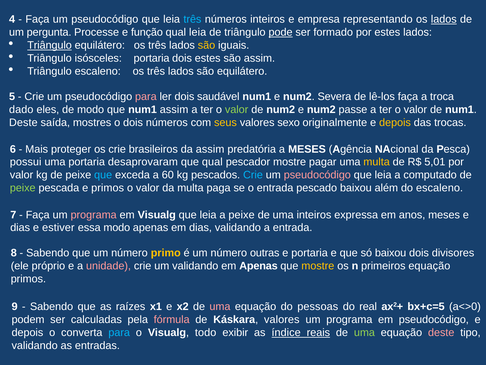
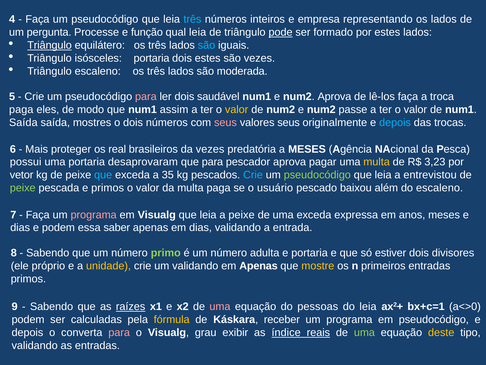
lados at (444, 19) underline: present -> none
são at (207, 45) colour: yellow -> light blue
são assim: assim -> vezes
são equilátero: equilátero -> moderada
num2 Severa: Severa -> Aprova
dado at (21, 109): dado -> paga
valor at (237, 109) colour: light green -> yellow
Deste at (23, 122): Deste -> Saída
seus at (225, 122) colour: yellow -> pink
valores sexo: sexo -> seus
depois at (395, 122) colour: yellow -> light blue
os crie: crie -> real
da assim: assim -> vezes
que qual: qual -> para
pescador mostre: mostre -> aprova
5,01: 5,01 -> 3,23
valor at (22, 175): valor -> vetor
60: 60 -> 35
pseudocódigo at (317, 175) colour: pink -> light green
computado: computado -> entrevistou
o entrada: entrada -> usuário
uma inteiros: inteiros -> exceda
e estiver: estiver -> podem
essa modo: modo -> saber
primo colour: yellow -> light green
outras: outras -> adulta
só baixou: baixou -> estiver
unidade colour: pink -> yellow
primeiros equação: equação -> entradas
raízes underline: none -> present
do real: real -> leia
bx+c=5: bx+c=5 -> bx+c=1
fórmula colour: pink -> yellow
Káskara valores: valores -> receber
para at (119, 332) colour: light blue -> pink
todo: todo -> grau
deste at (441, 332) colour: pink -> yellow
